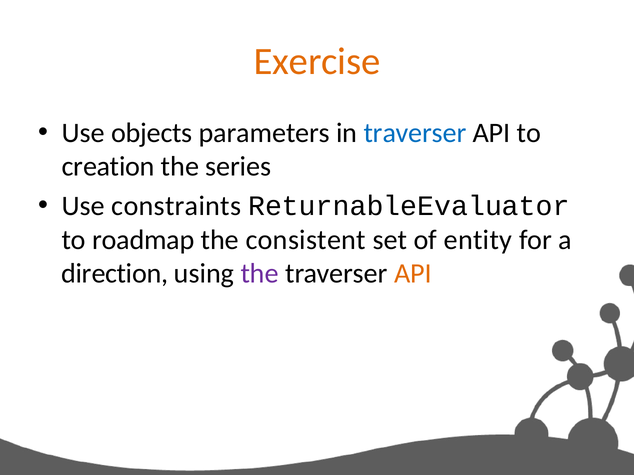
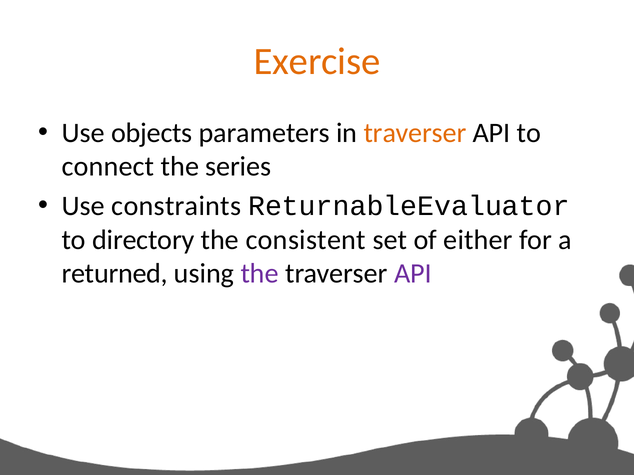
traverser at (415, 133) colour: blue -> orange
creation: creation -> connect
roadmap: roadmap -> directory
entity: entity -> either
direction: direction -> returned
API at (413, 274) colour: orange -> purple
